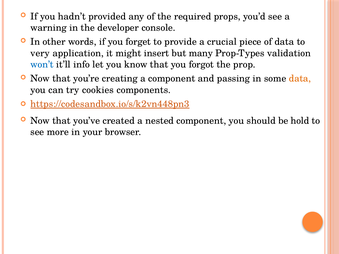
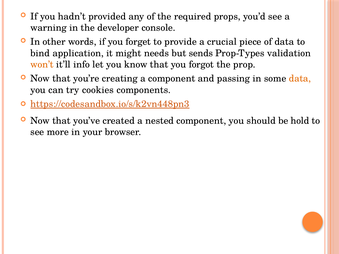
very: very -> bind
insert: insert -> needs
many: many -> sends
won’t colour: blue -> orange
